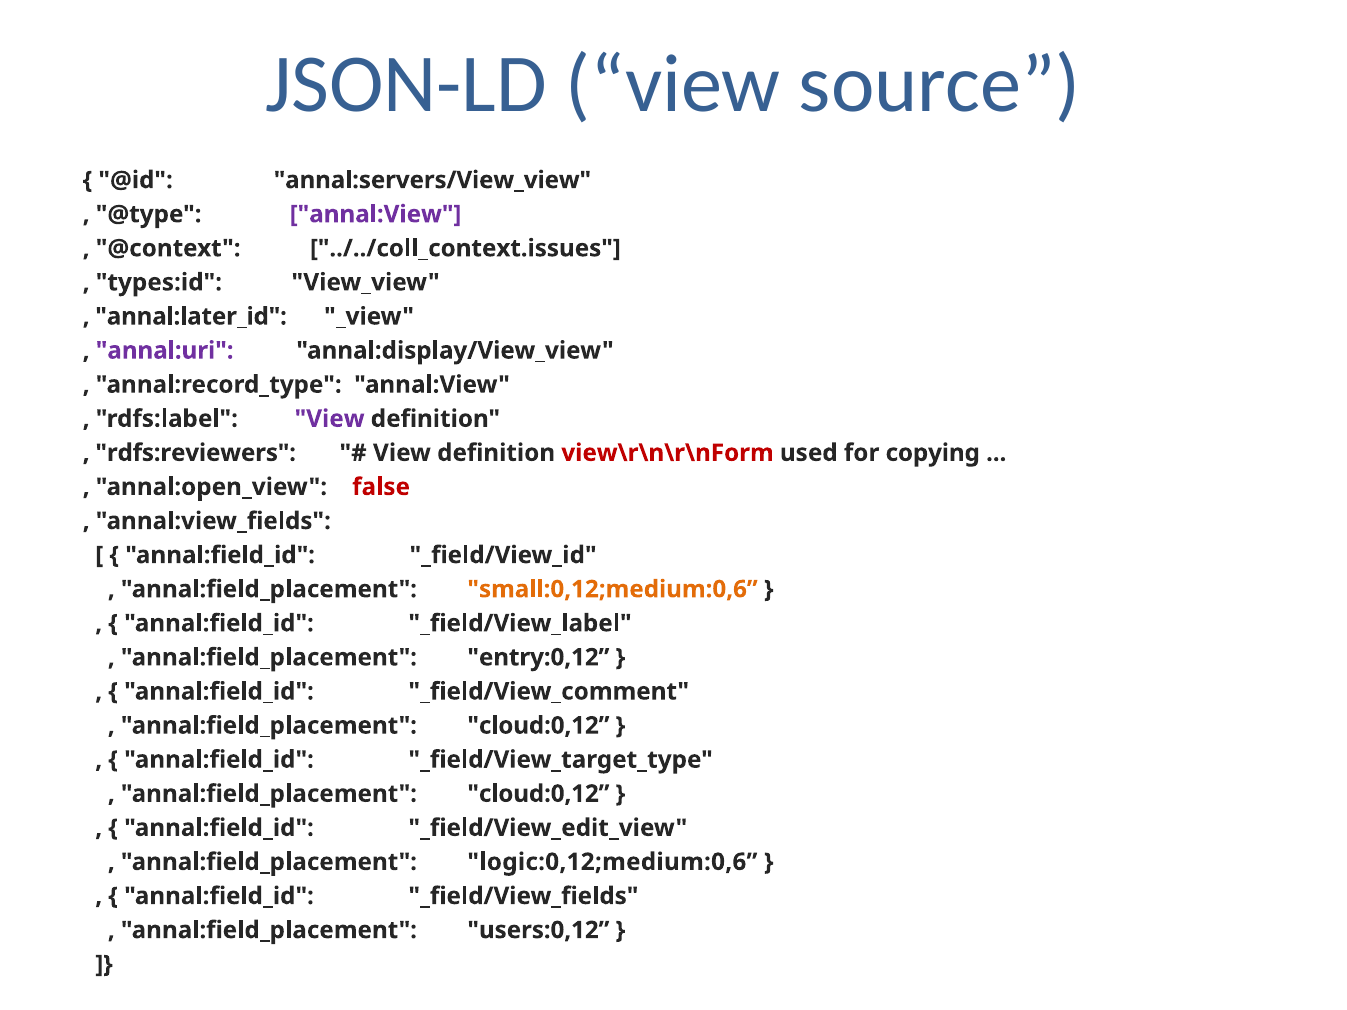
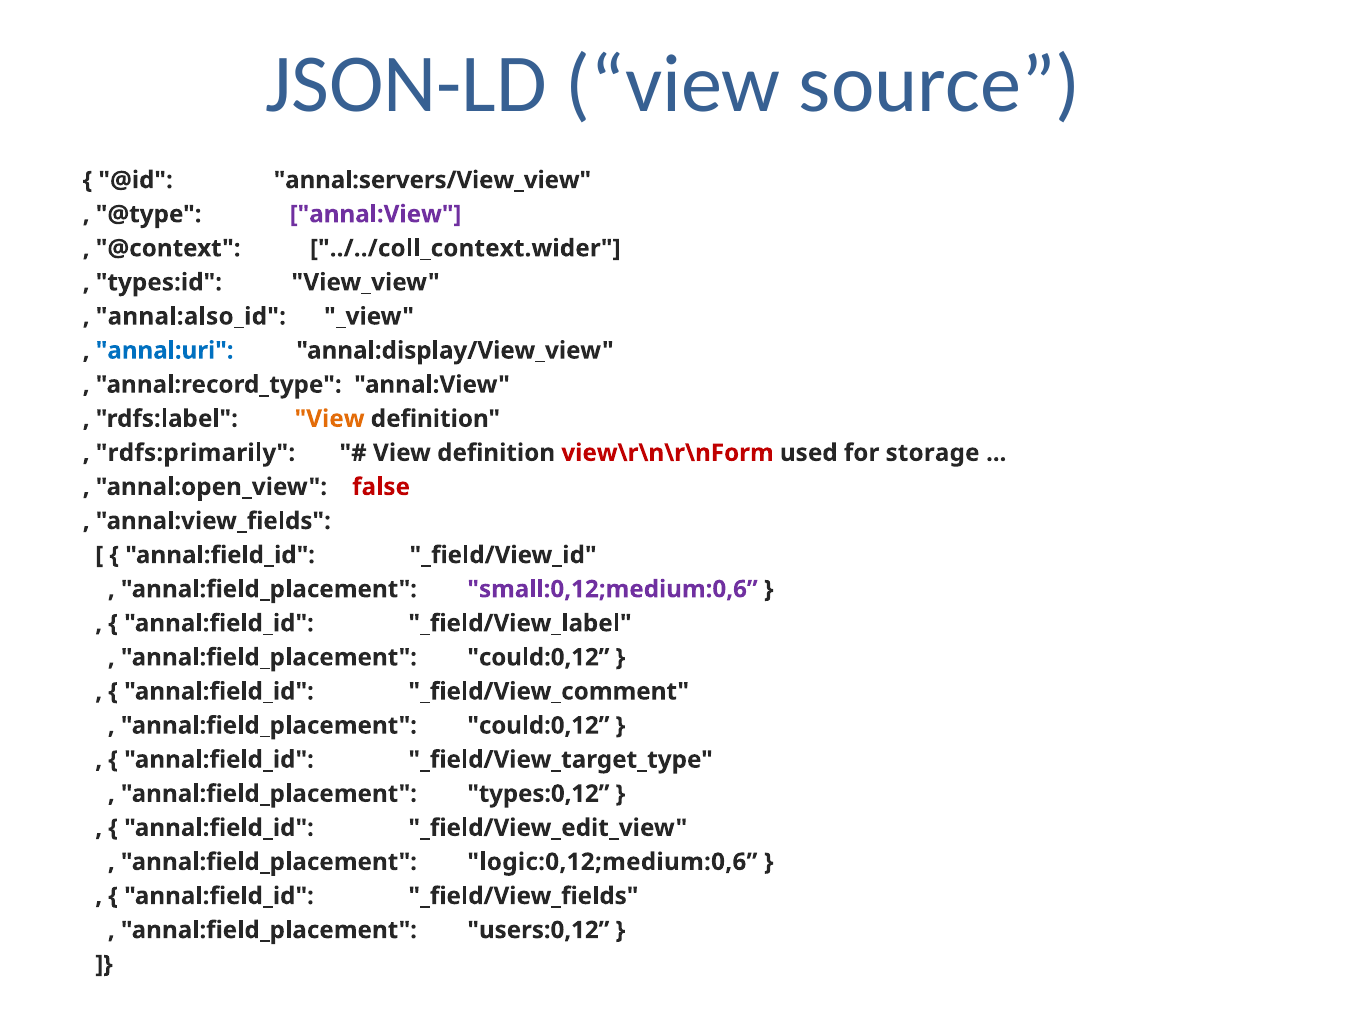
../../coll_context.issues: ../../coll_context.issues -> ../../coll_context.wider
annal:later_id: annal:later_id -> annal:also_id
annal:uri colour: purple -> blue
View at (330, 419) colour: purple -> orange
rdfs:reviewers: rdfs:reviewers -> rdfs:primarily
copying: copying -> storage
small:0,12;medium:0,6 colour: orange -> purple
entry:0,12 at (538, 658): entry:0,12 -> could:0,12
cloud:0,12 at (538, 726): cloud:0,12 -> could:0,12
cloud:0,12 at (538, 794): cloud:0,12 -> types:0,12
